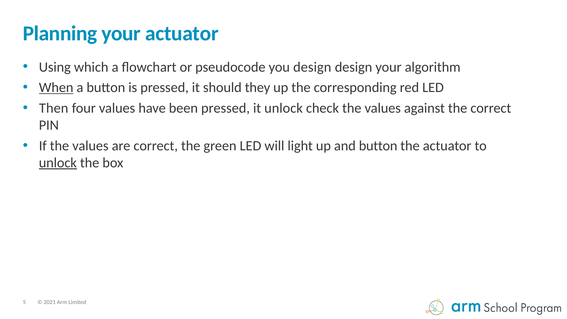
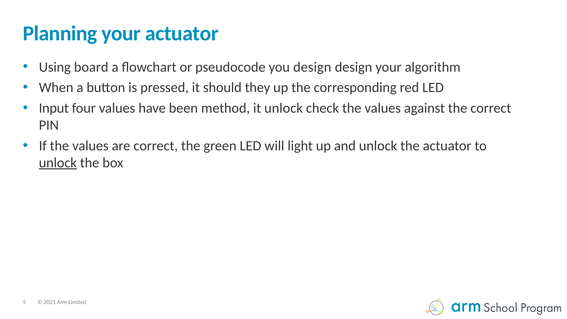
which: which -> board
When underline: present -> none
Then: Then -> Input
been pressed: pressed -> method
and button: button -> unlock
